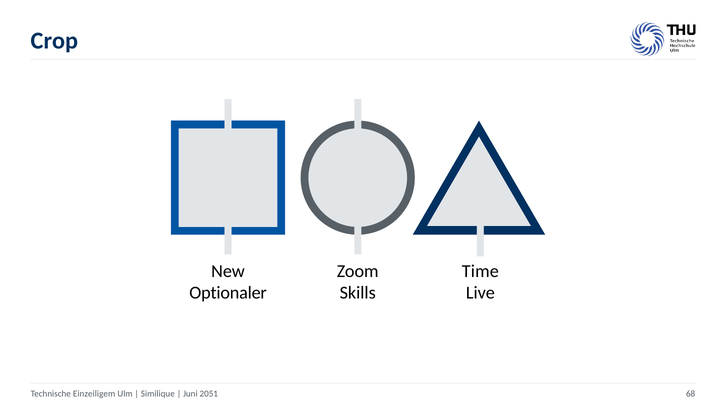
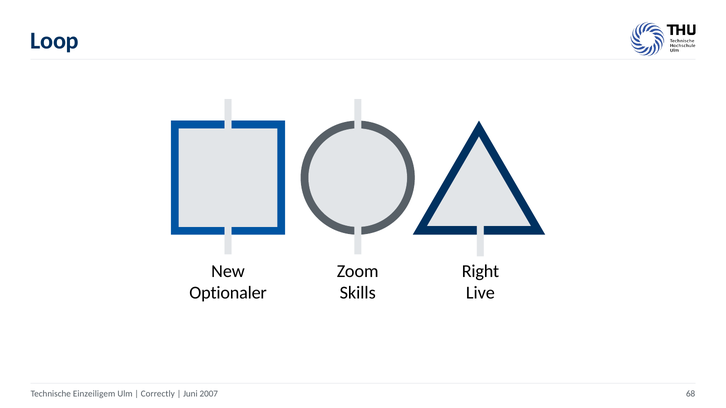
Crop: Crop -> Loop
Time: Time -> Right
Similique: Similique -> Correctly
2051: 2051 -> 2007
